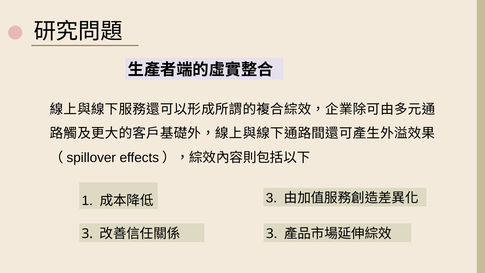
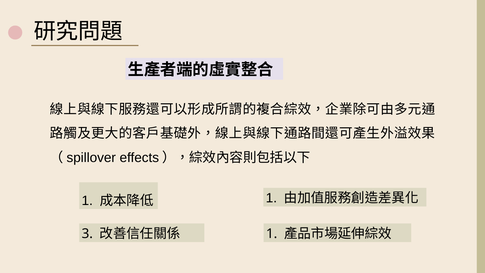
3 at (271, 198): 3 -> 1
3 at (272, 234): 3 -> 1
